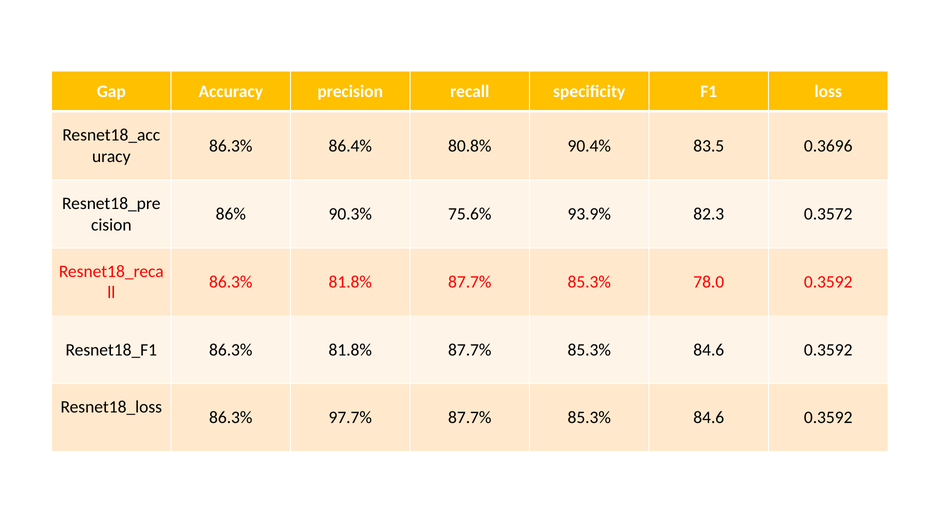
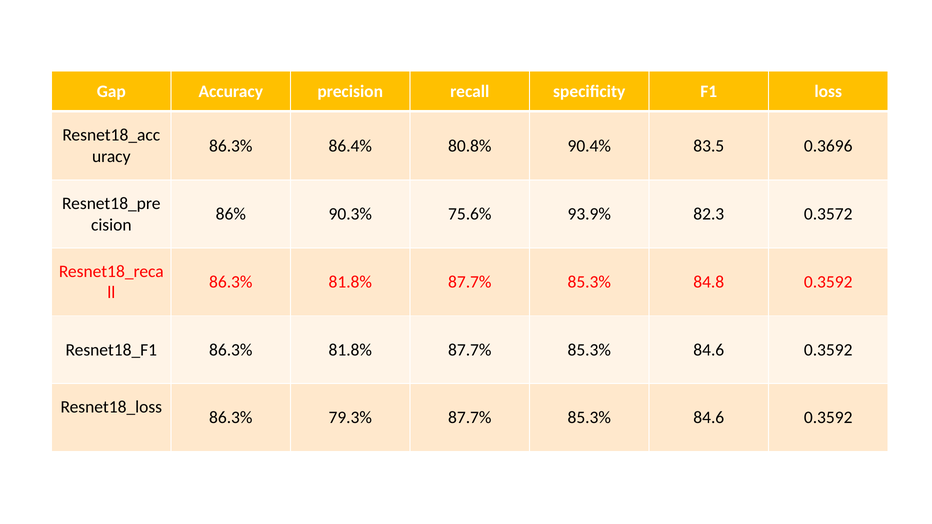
78.0: 78.0 -> 84.8
97.7%: 97.7% -> 79.3%
